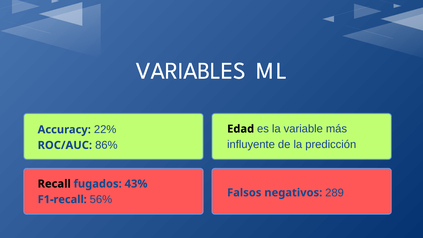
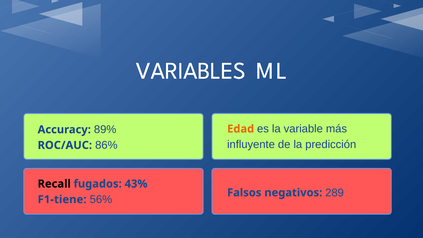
Edad colour: black -> orange
22%: 22% -> 89%
F1-recall: F1-recall -> F1-tiene
